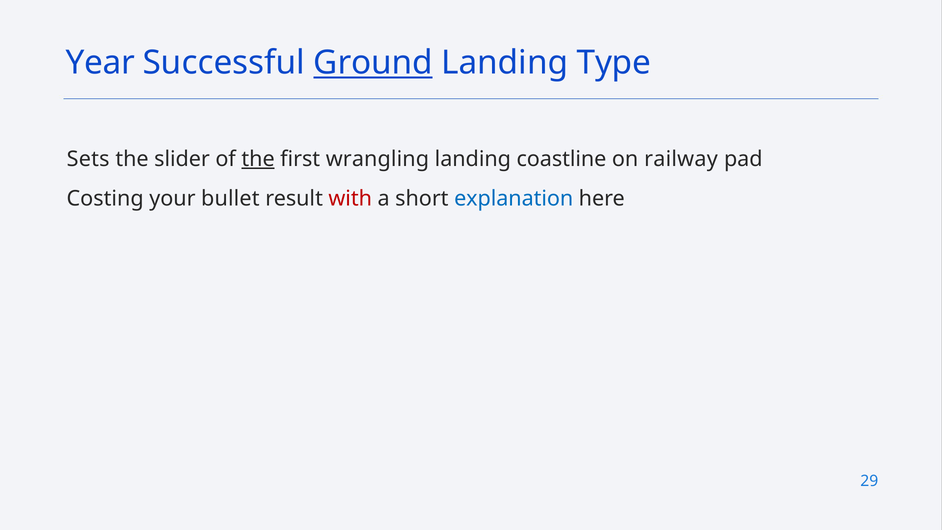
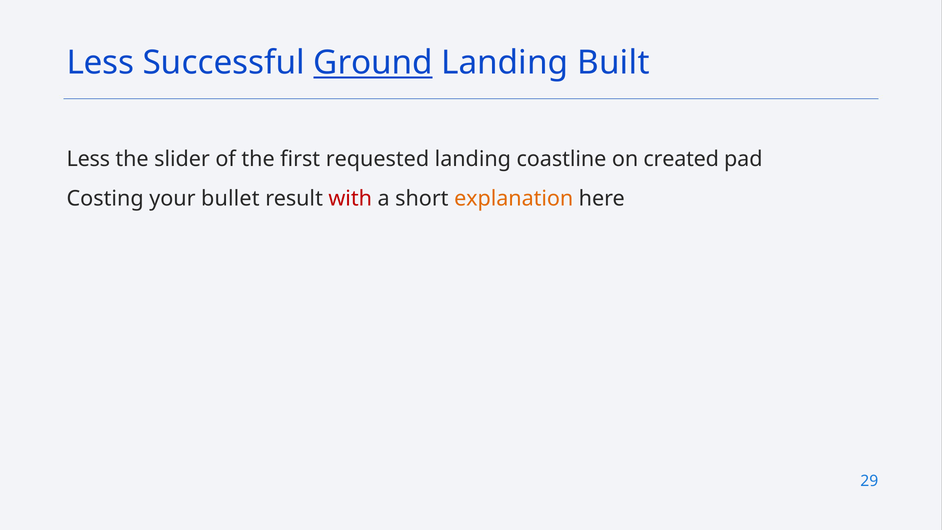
Year at (100, 63): Year -> Less
Type: Type -> Built
Sets at (88, 159): Sets -> Less
the at (258, 159) underline: present -> none
wrangling: wrangling -> requested
railway: railway -> created
explanation colour: blue -> orange
